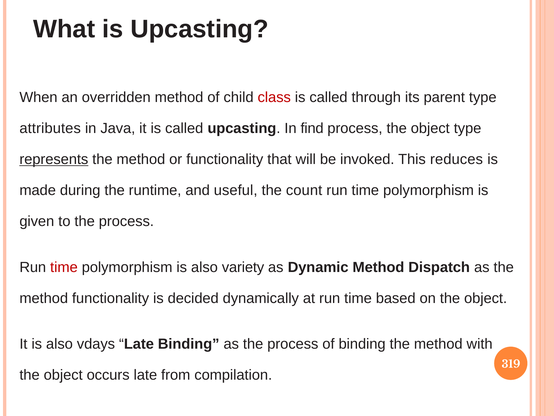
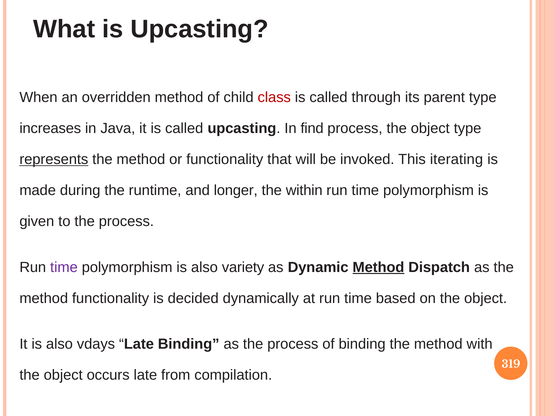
attributes: attributes -> increases
reduces: reduces -> iterating
useful: useful -> longer
count: count -> within
time at (64, 267) colour: red -> purple
Method at (378, 267) underline: none -> present
